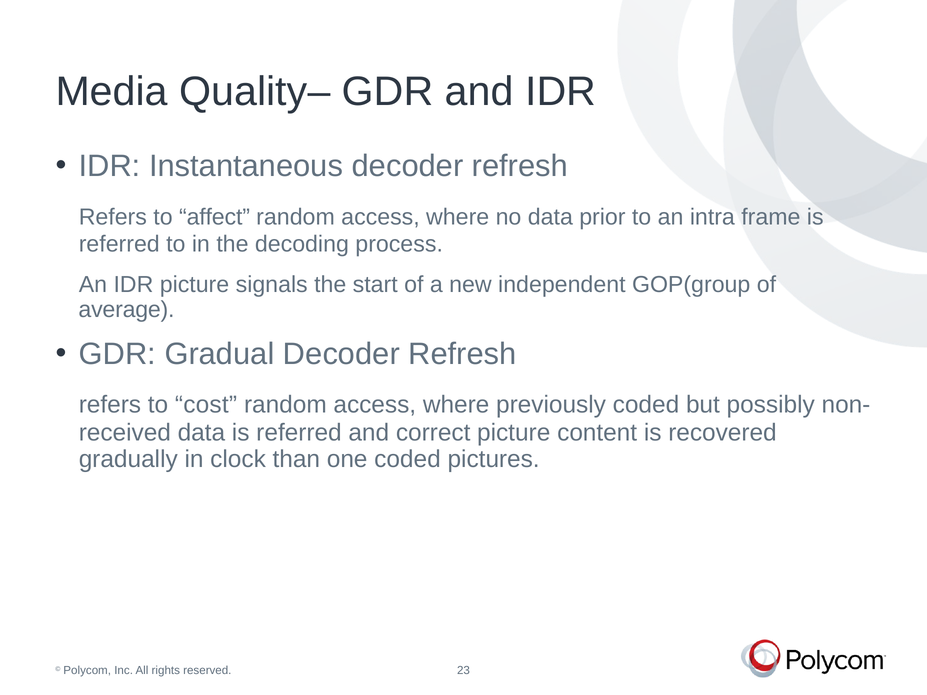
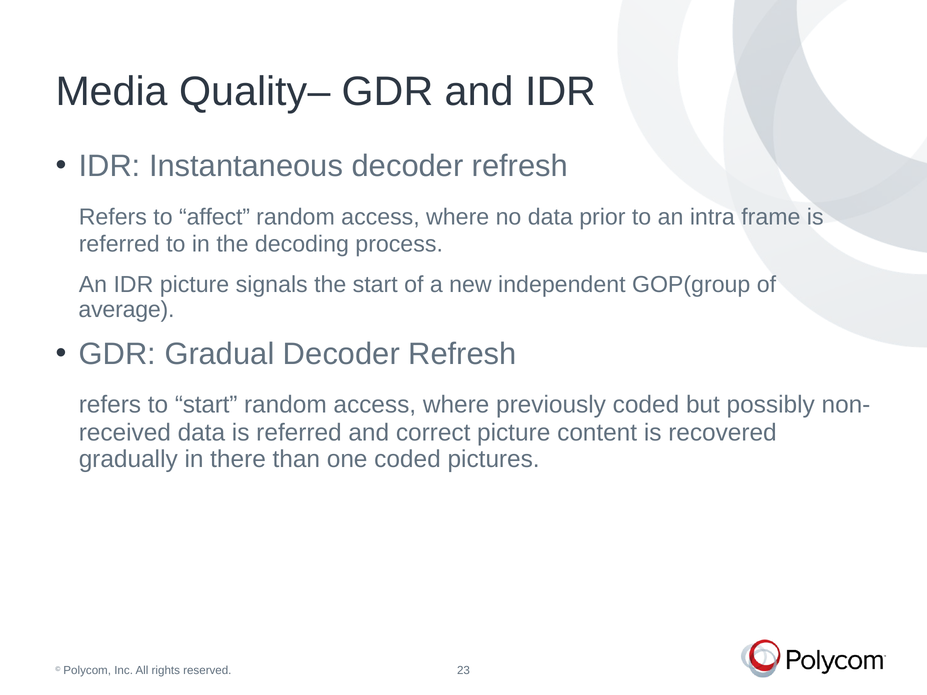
to cost: cost -> start
clock: clock -> there
